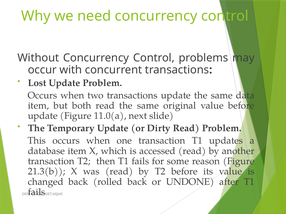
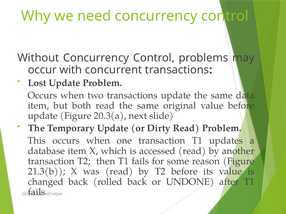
11.0(a: 11.0(a -> 20.3(a
